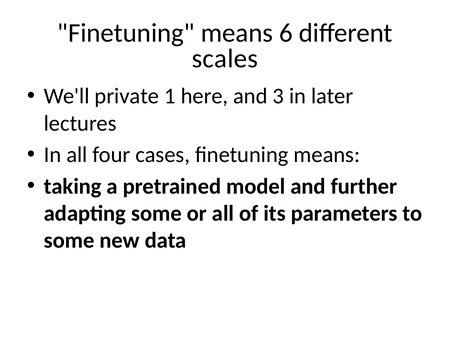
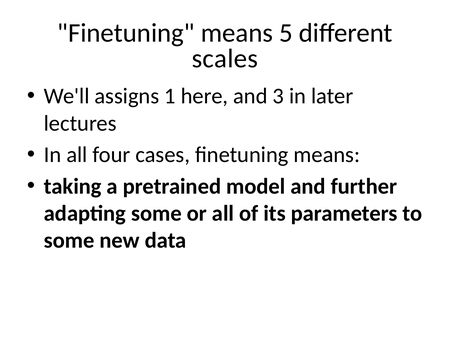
6: 6 -> 5
private: private -> assigns
